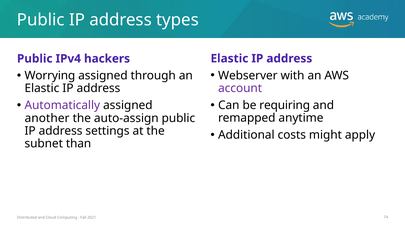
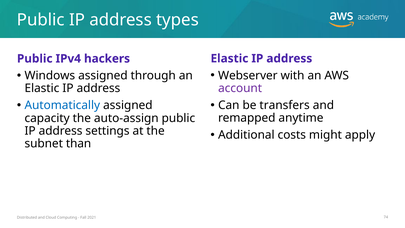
Worrying: Worrying -> Windows
requiring: requiring -> transfers
Automatically colour: purple -> blue
another: another -> capacity
